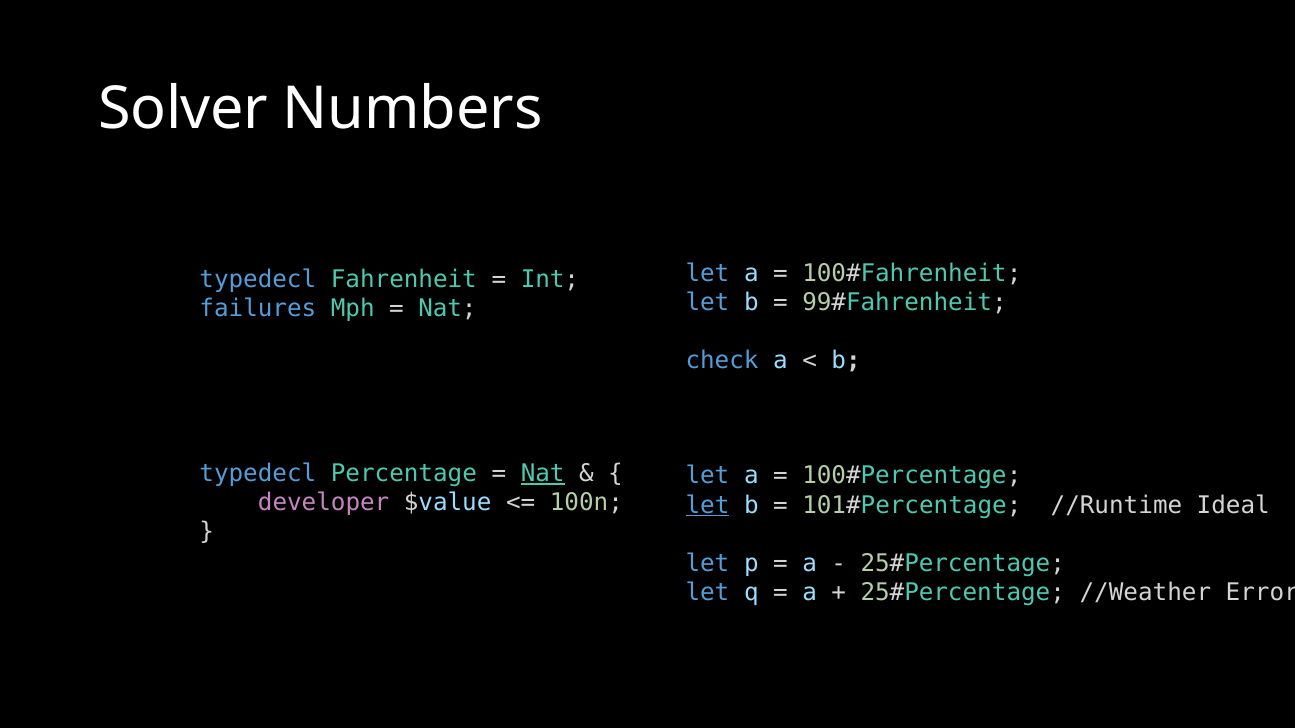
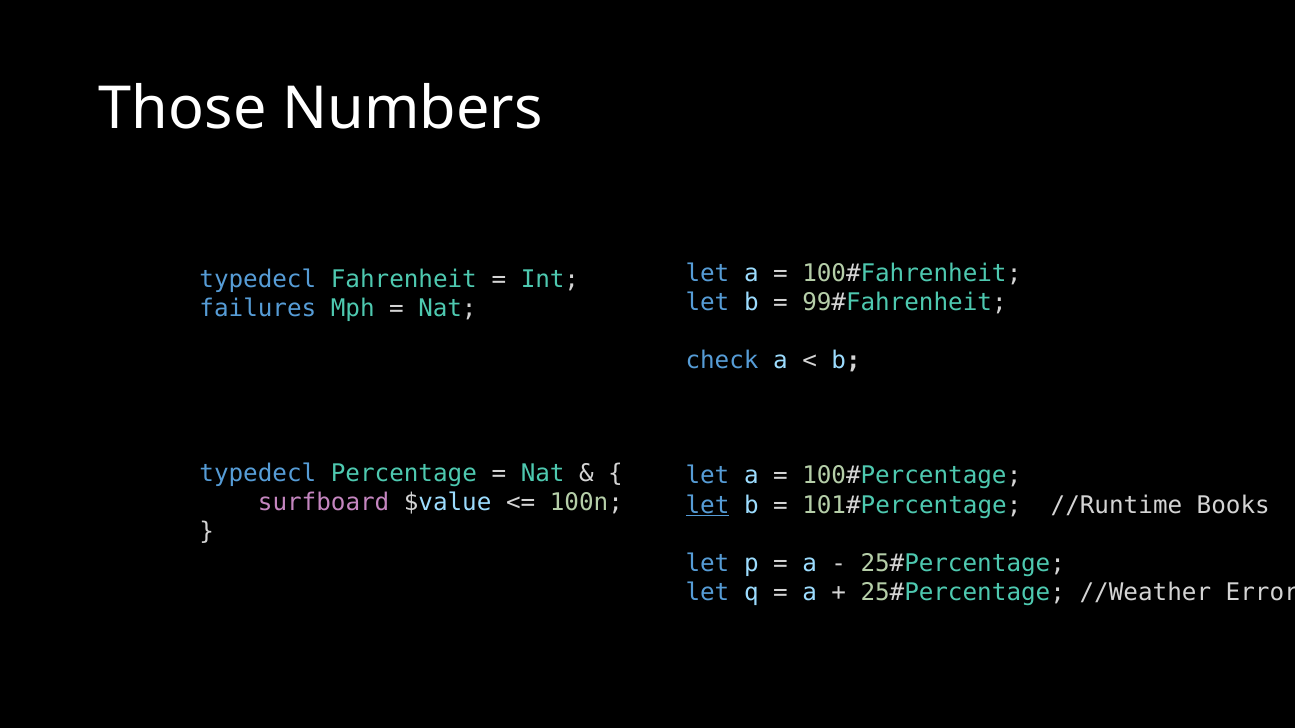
Solver: Solver -> Those
Nat at (543, 474) underline: present -> none
developer: developer -> surfboard
Ideal: Ideal -> Books
